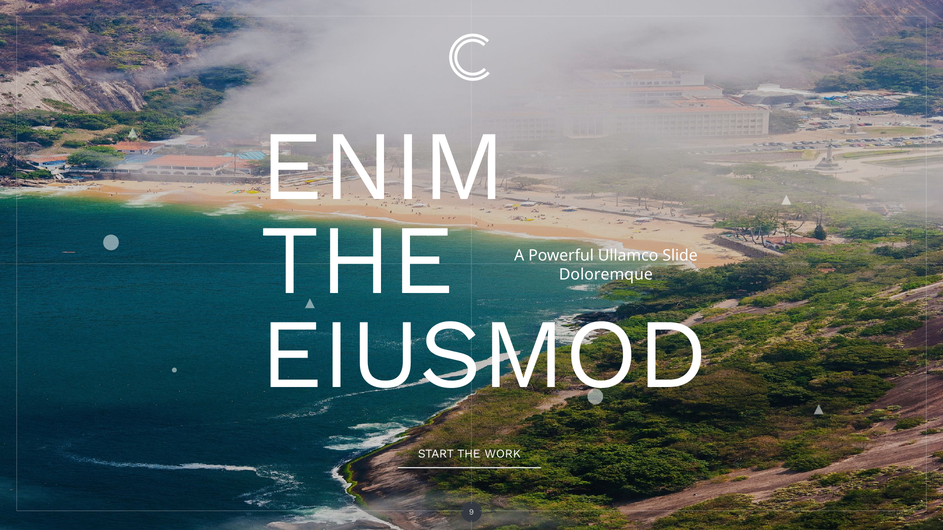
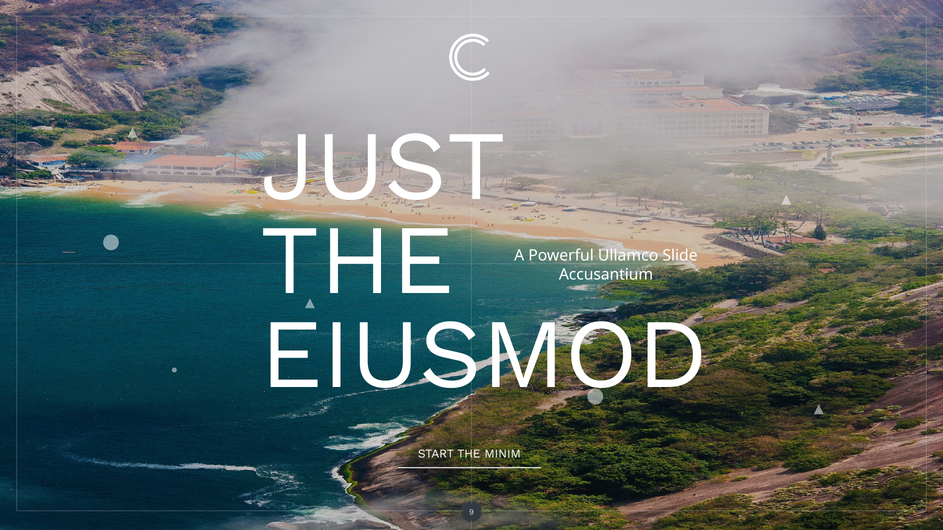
ENIM: ENIM -> JUST
Doloremque: Doloremque -> Accusantium
WORK: WORK -> MINIM
